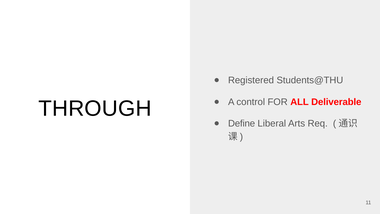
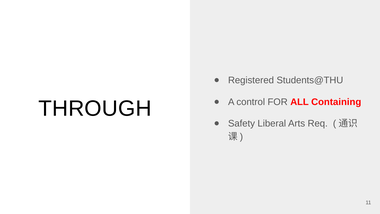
Deliverable: Deliverable -> Containing
Define: Define -> Safety
